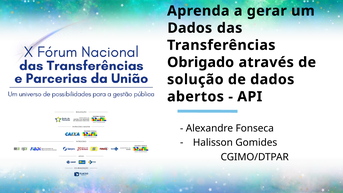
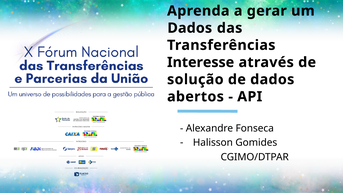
Obrigado: Obrigado -> Interesse
